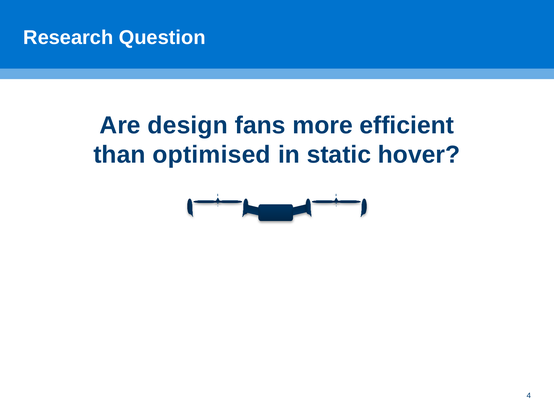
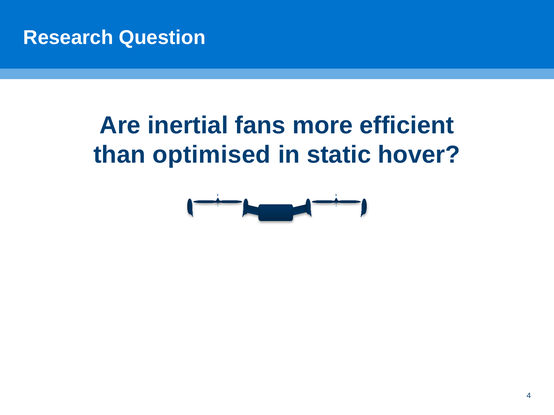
design: design -> inertial
